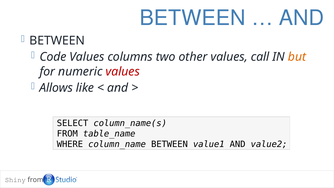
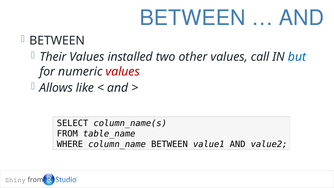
Code: Code -> Their
columns: columns -> installed
but colour: orange -> blue
